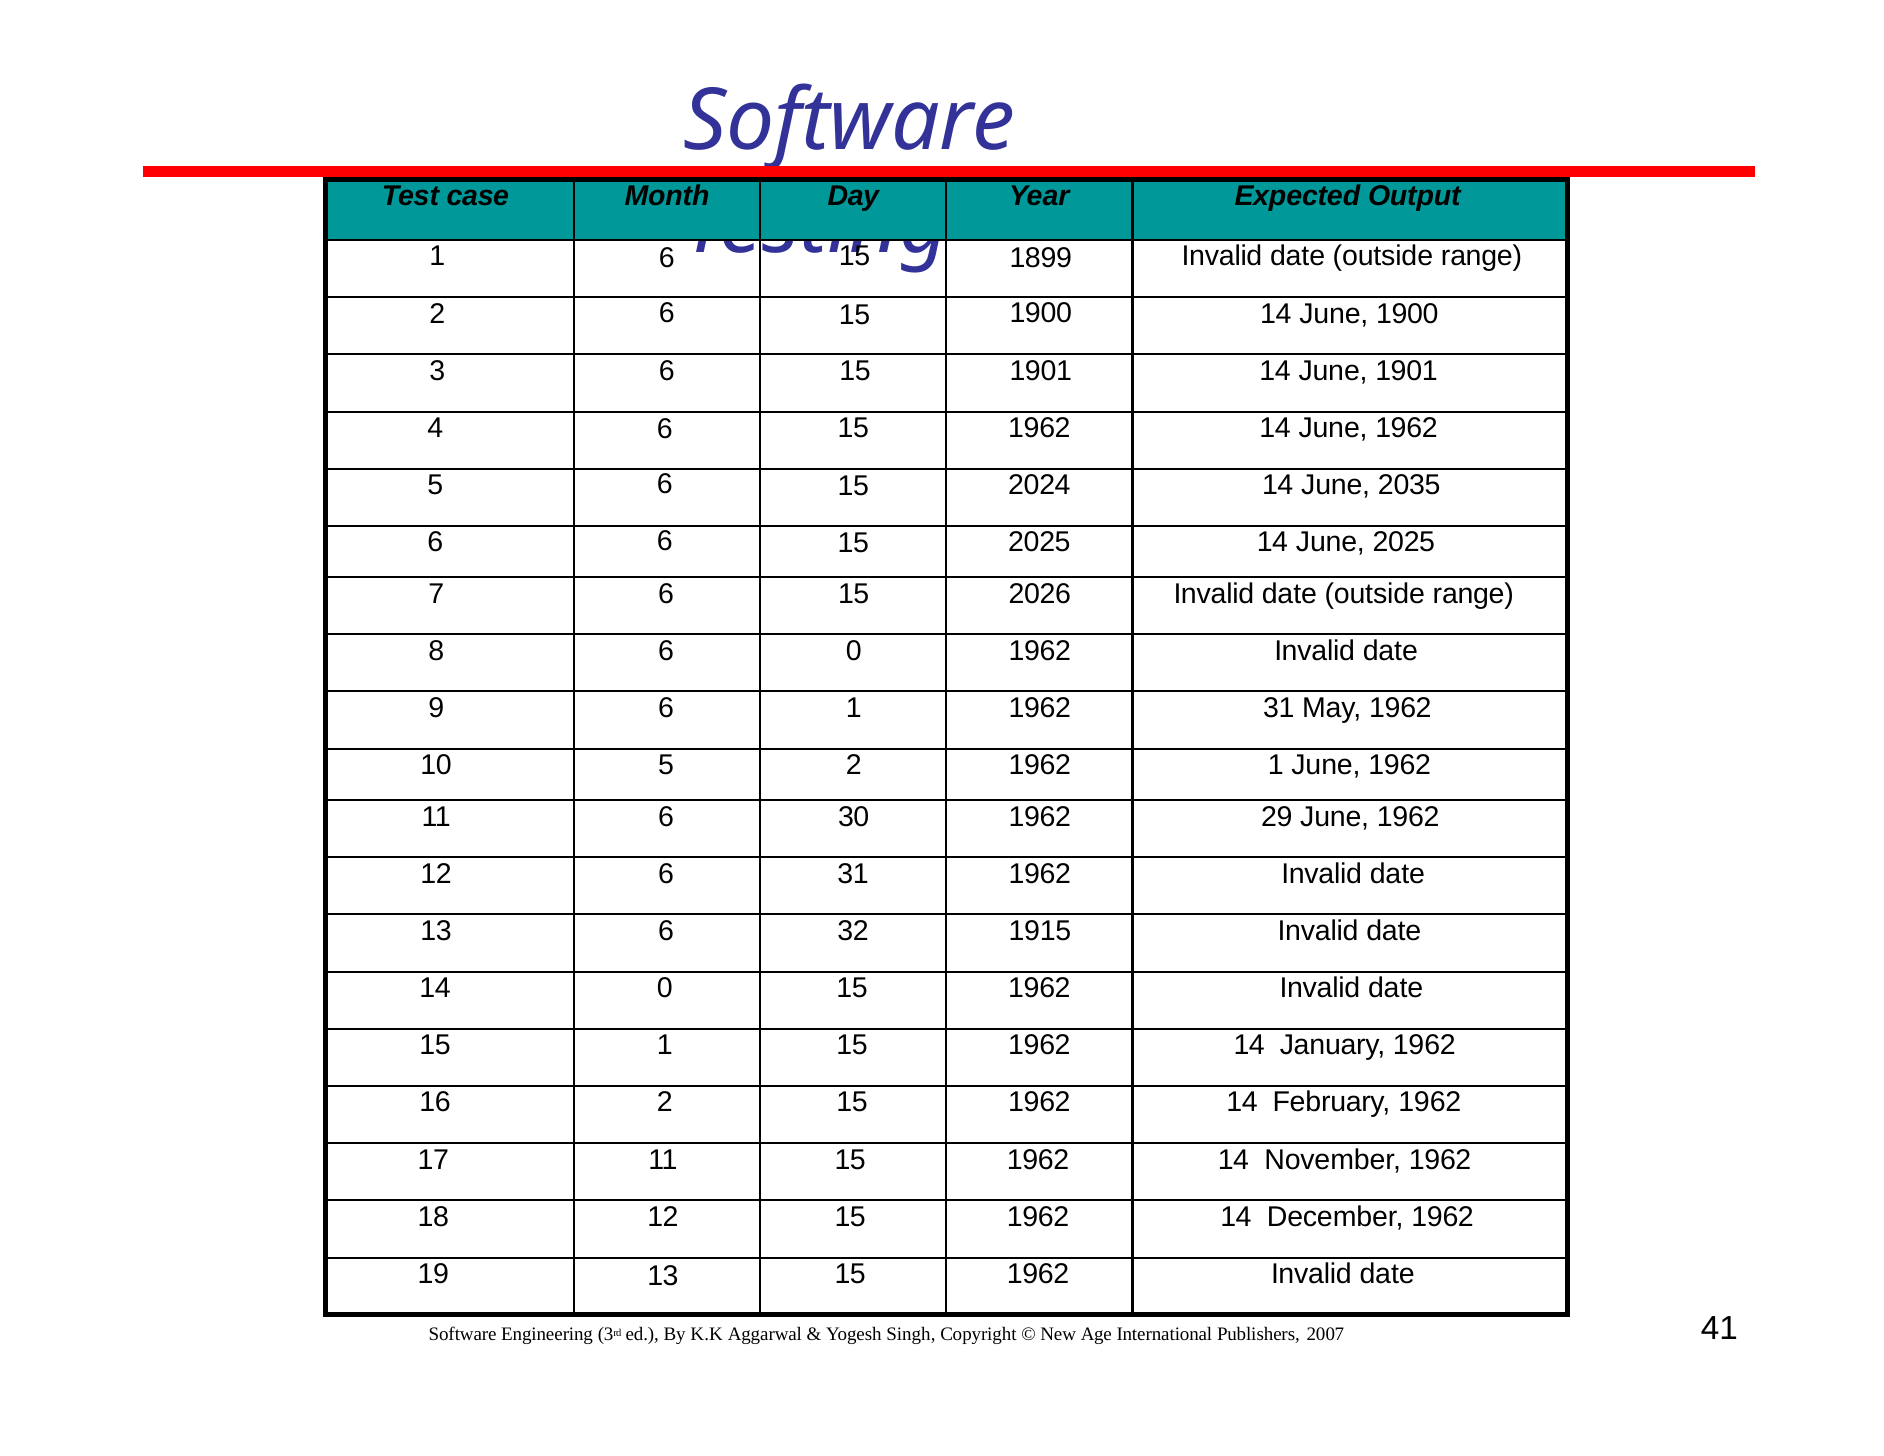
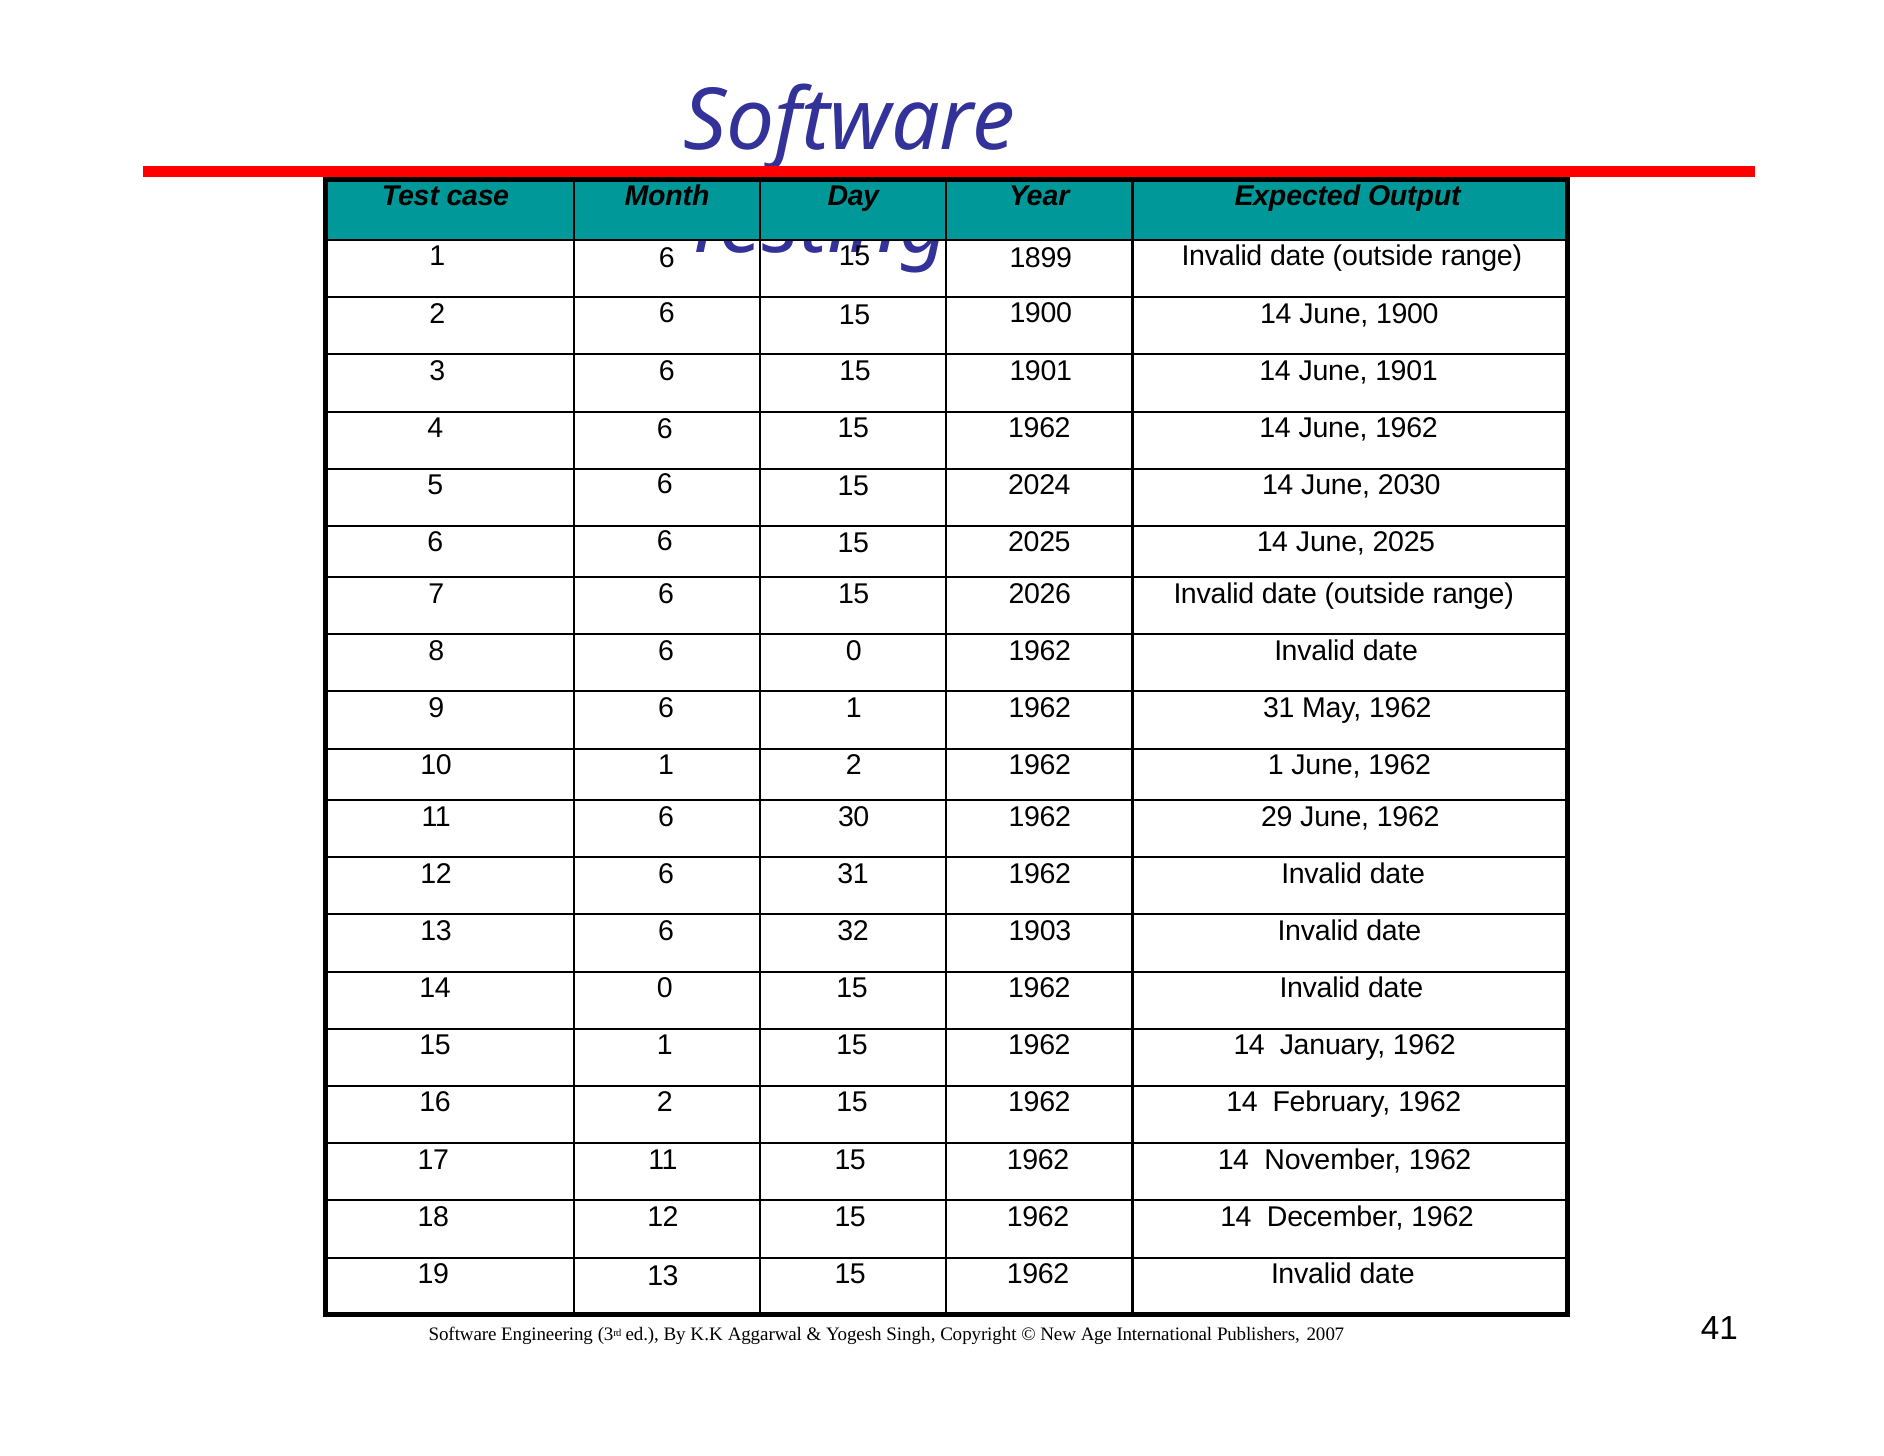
2035: 2035 -> 2030
10 5: 5 -> 1
1915: 1915 -> 1903
